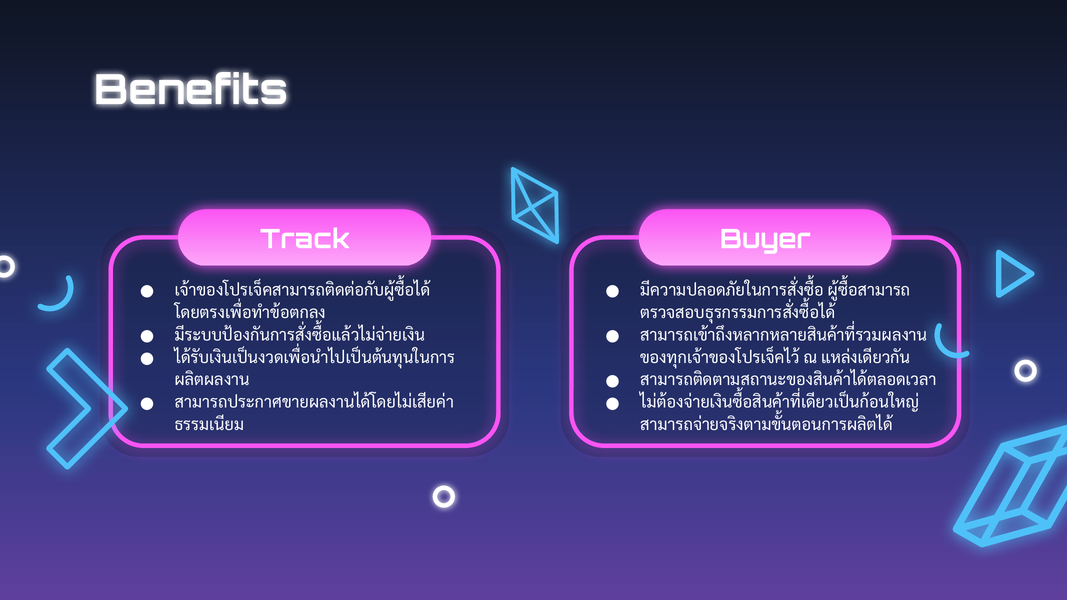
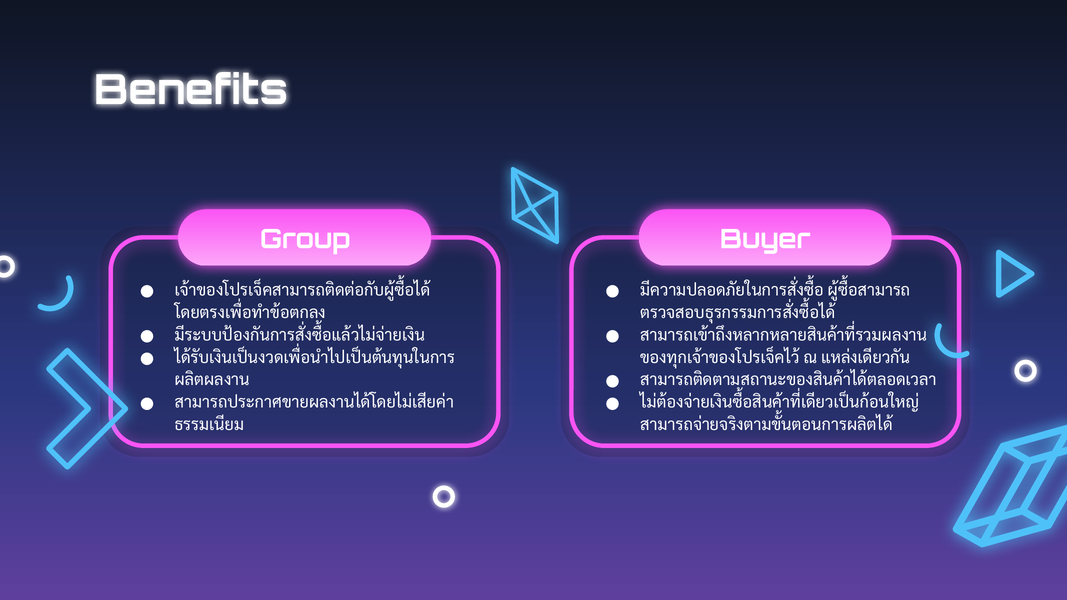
Track: Track -> Group
